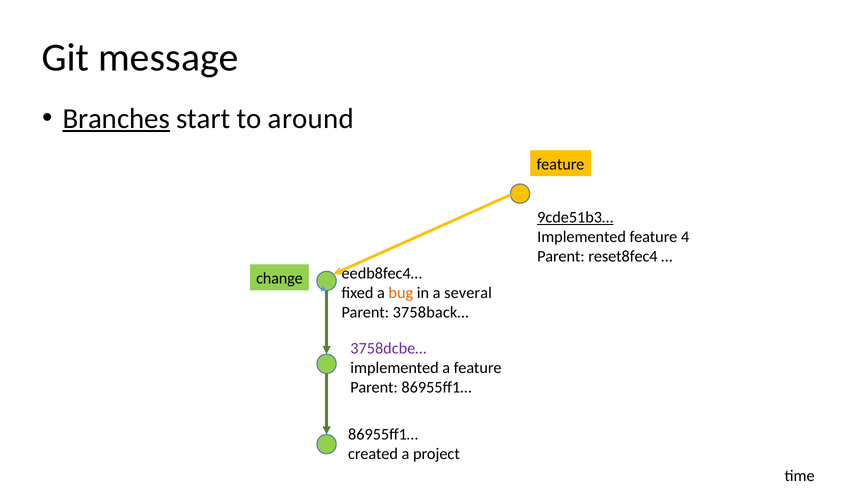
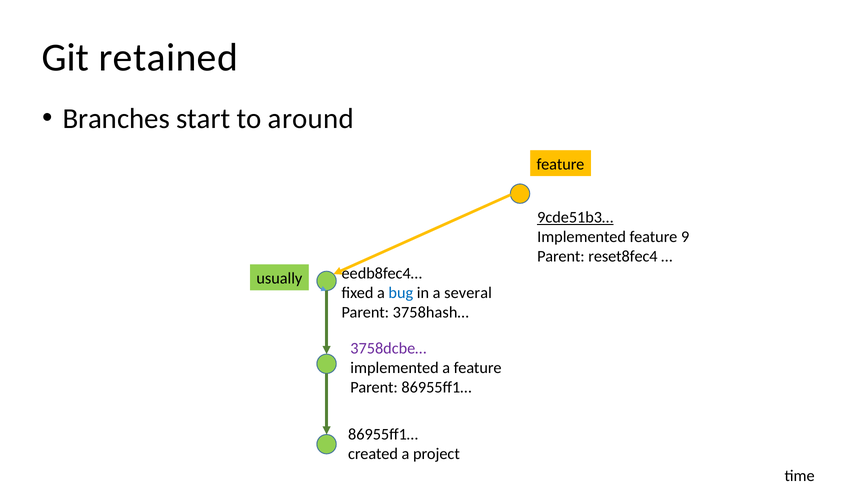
message: message -> retained
Branches underline: present -> none
4: 4 -> 9
change: change -> usually
bug colour: orange -> blue
3758back…: 3758back… -> 3758hash…
